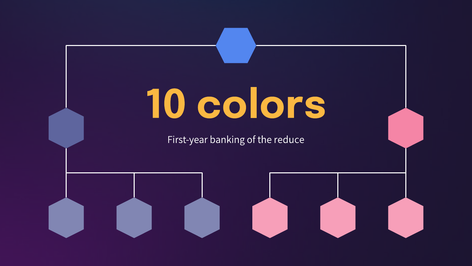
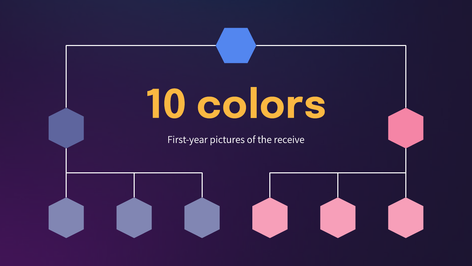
banking: banking -> pictures
reduce: reduce -> receive
